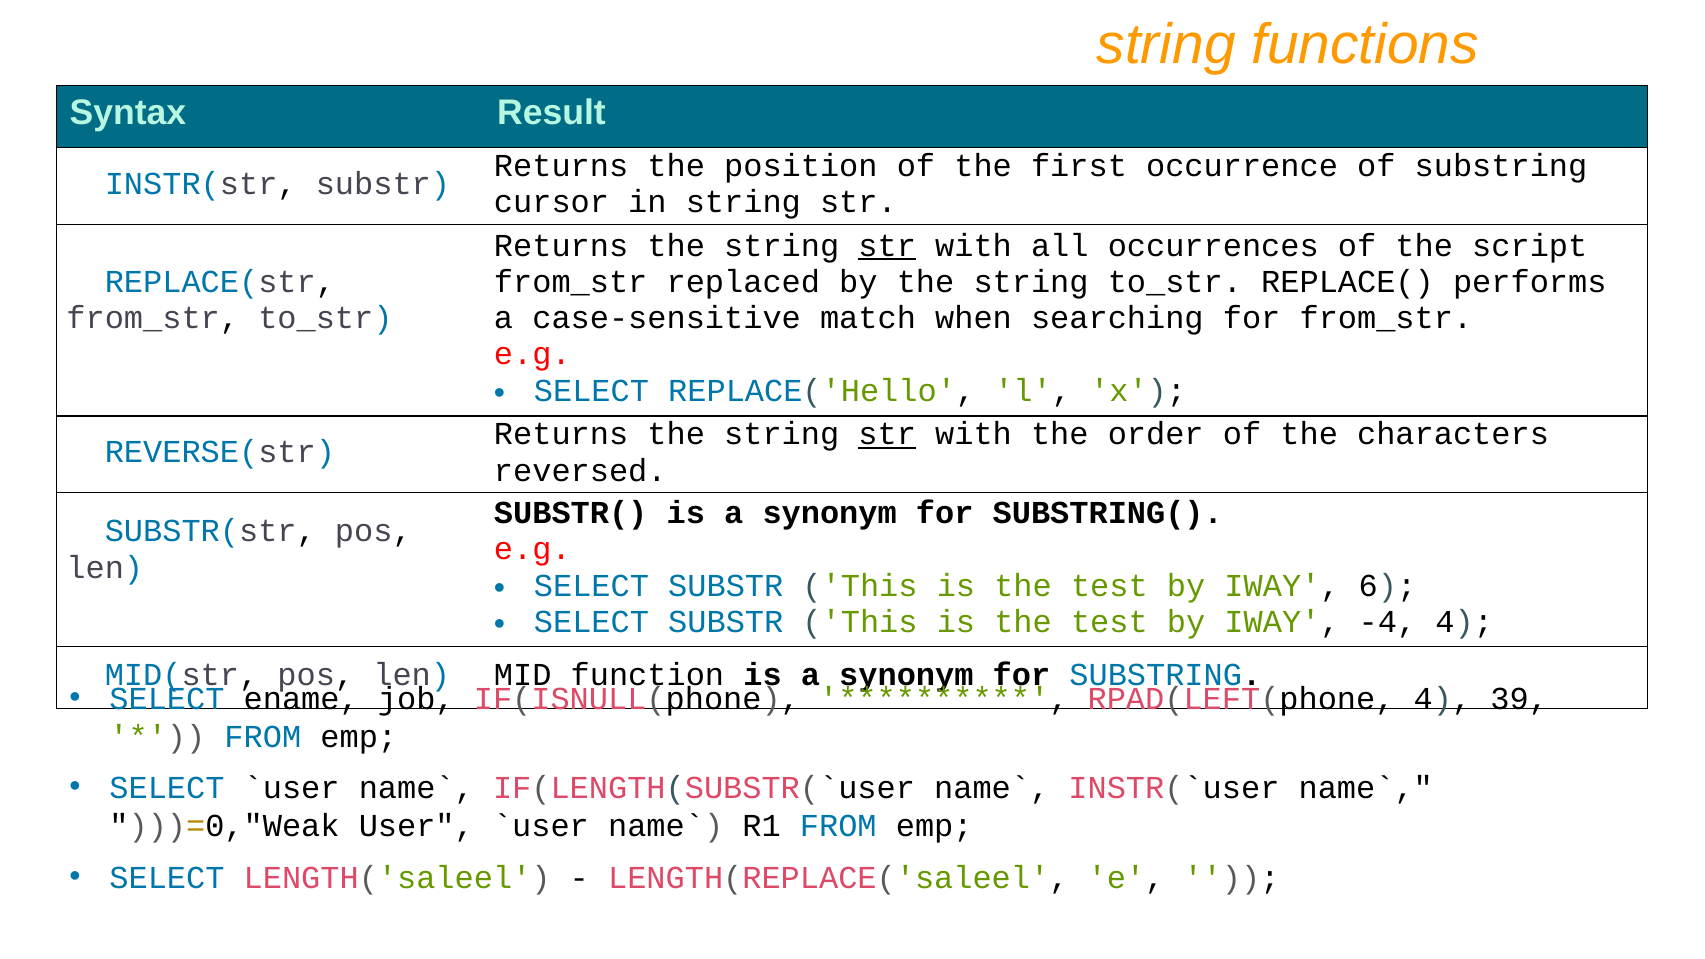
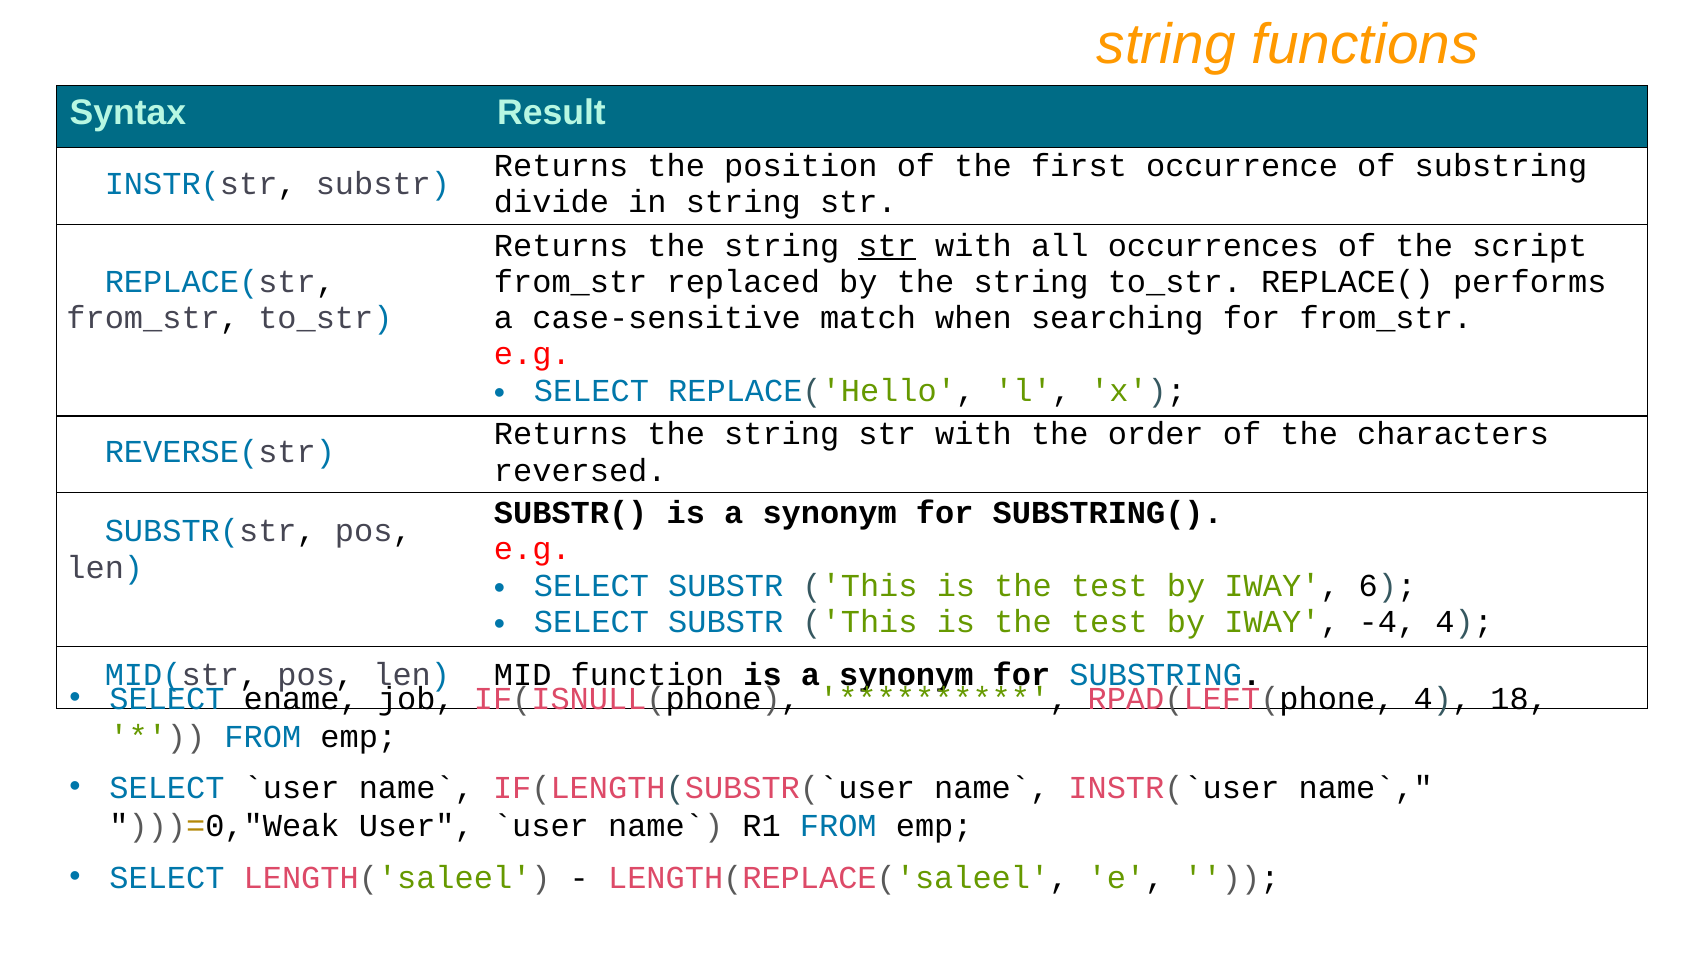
cursor: cursor -> divide
str at (887, 434) underline: present -> none
39: 39 -> 18
